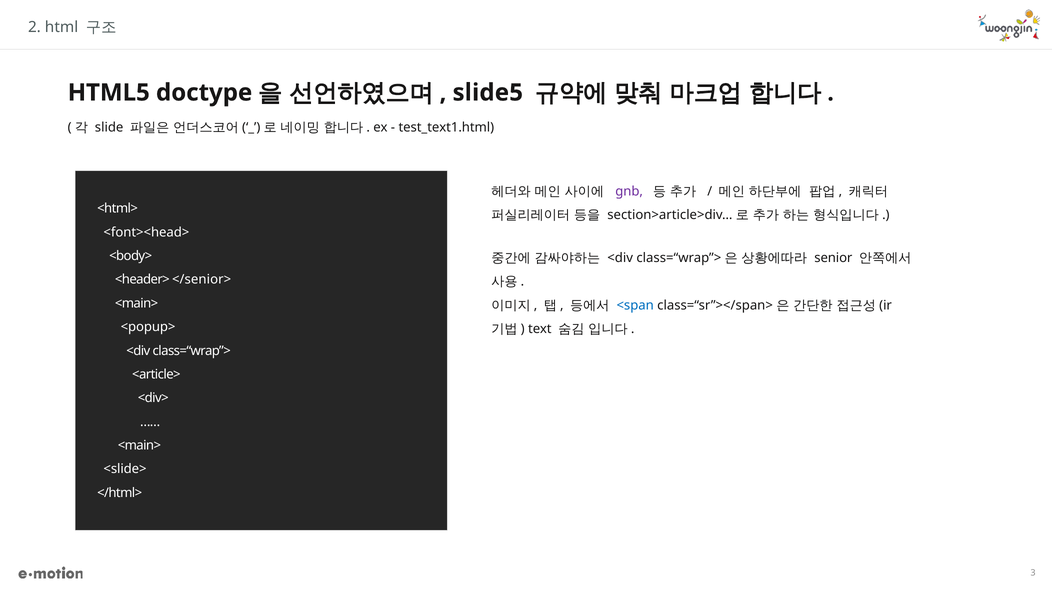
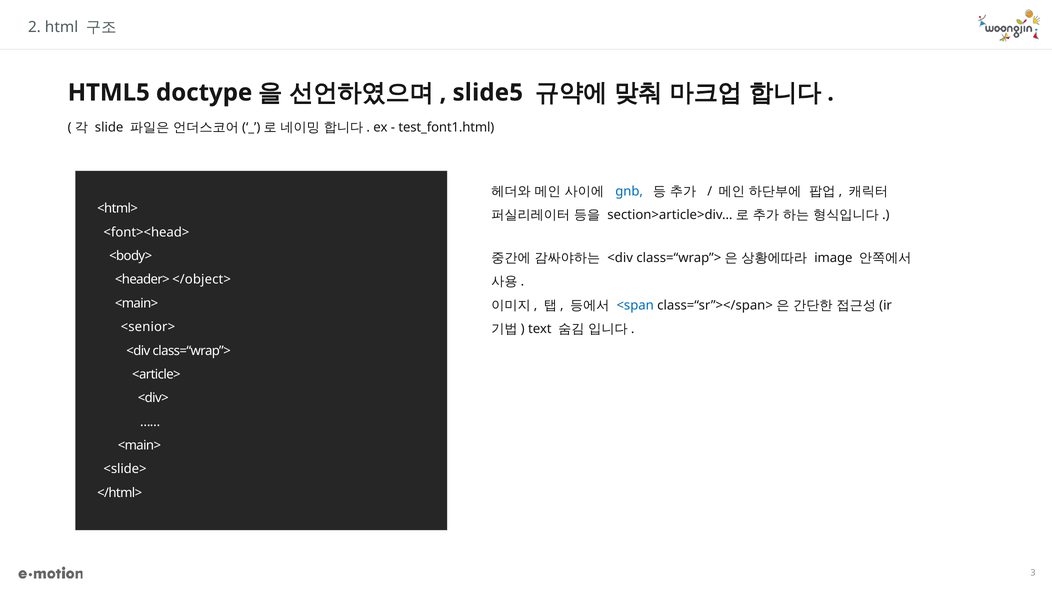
test_text1.html: test_text1.html -> test_font1.html
gnb colour: purple -> blue
senior: senior -> image
</senior>: </senior> -> </object>
<popup>: <popup> -> <senior>
